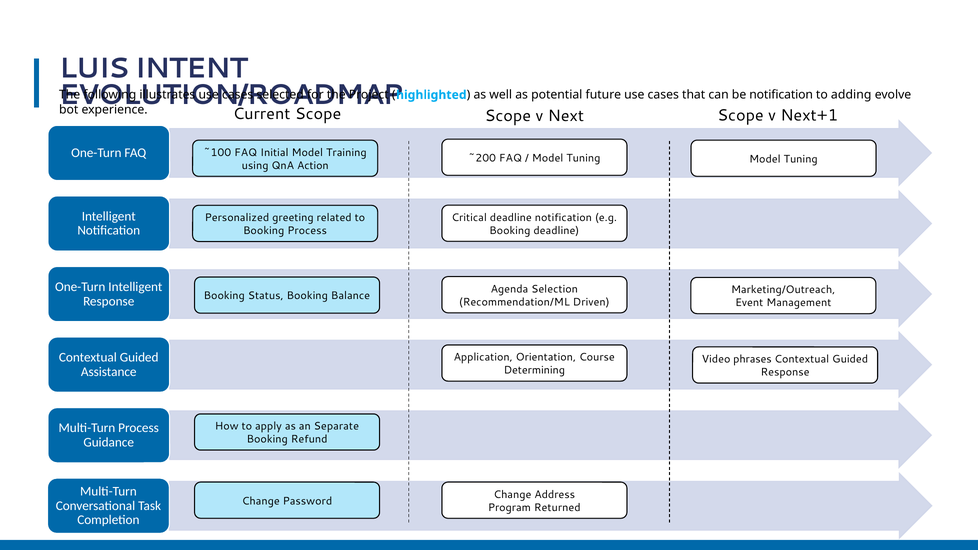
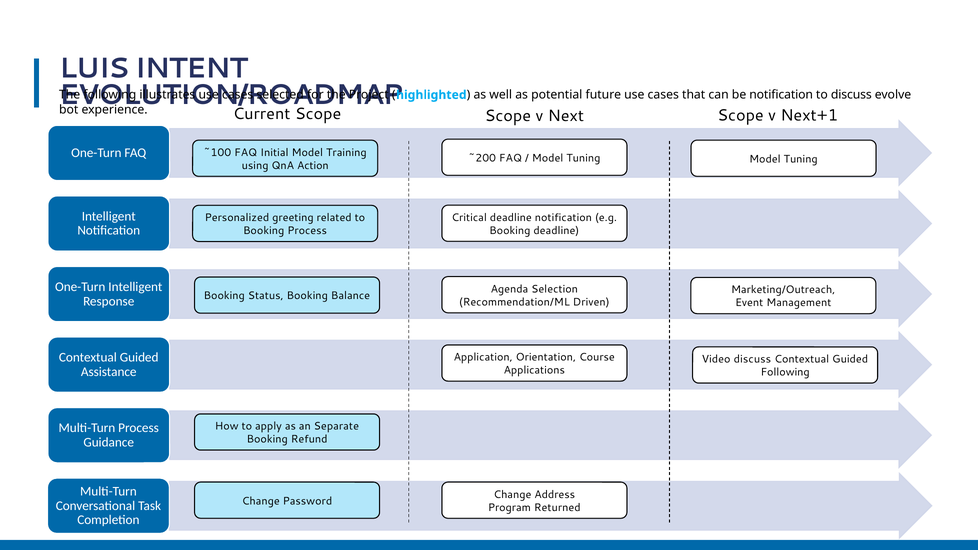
to adding: adding -> discuss
Video phrases: phrases -> discuss
Determining: Determining -> Applications
Response at (785, 372): Response -> Following
